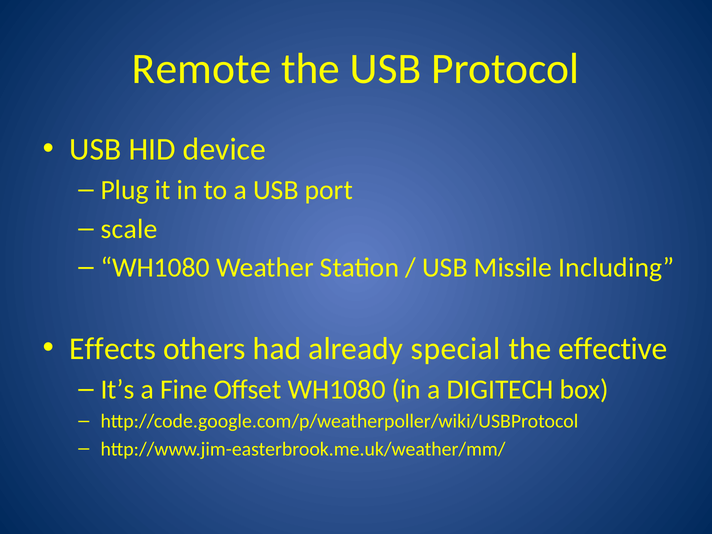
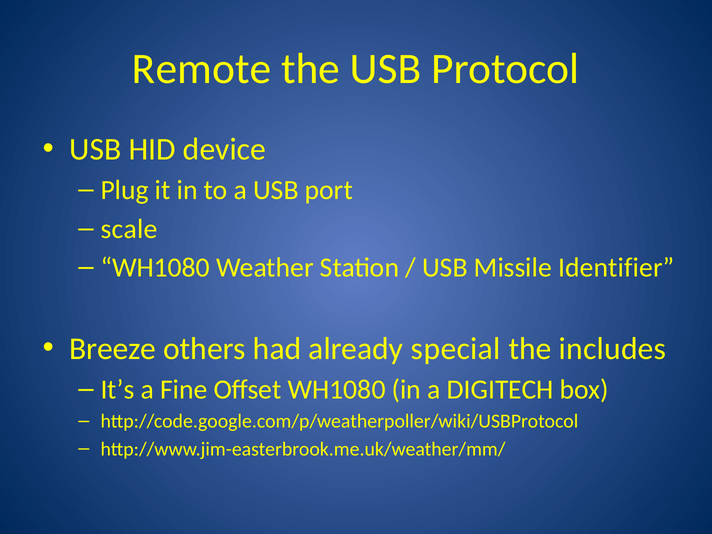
Including: Including -> Identifier
Effects: Effects -> Breeze
effective: effective -> includes
